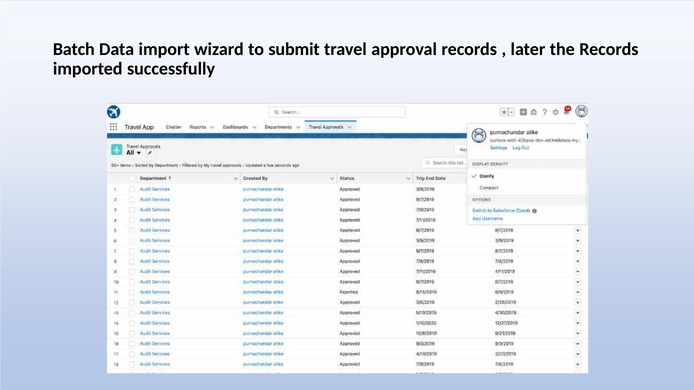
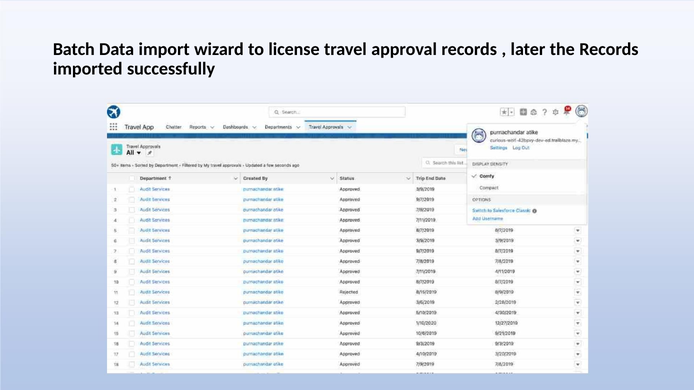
submit: submit -> license
